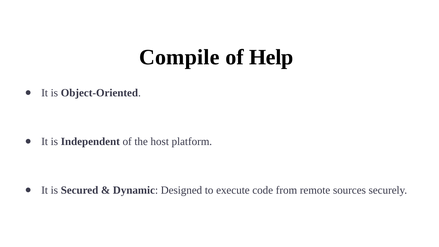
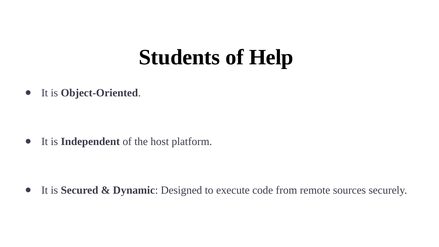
Compile: Compile -> Students
